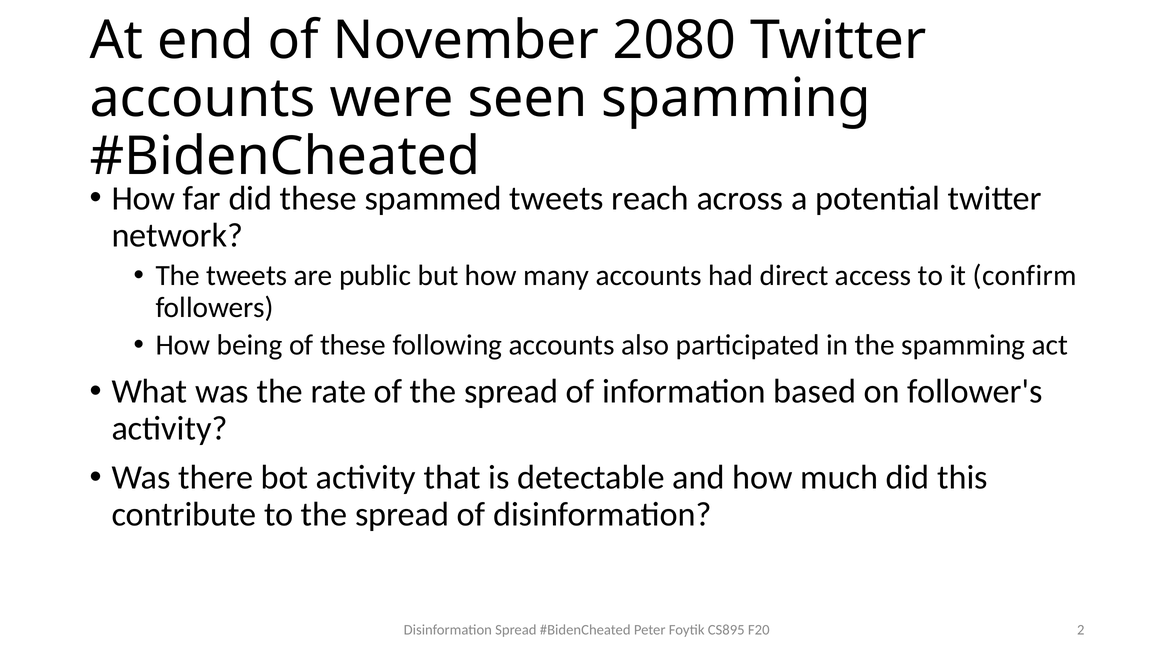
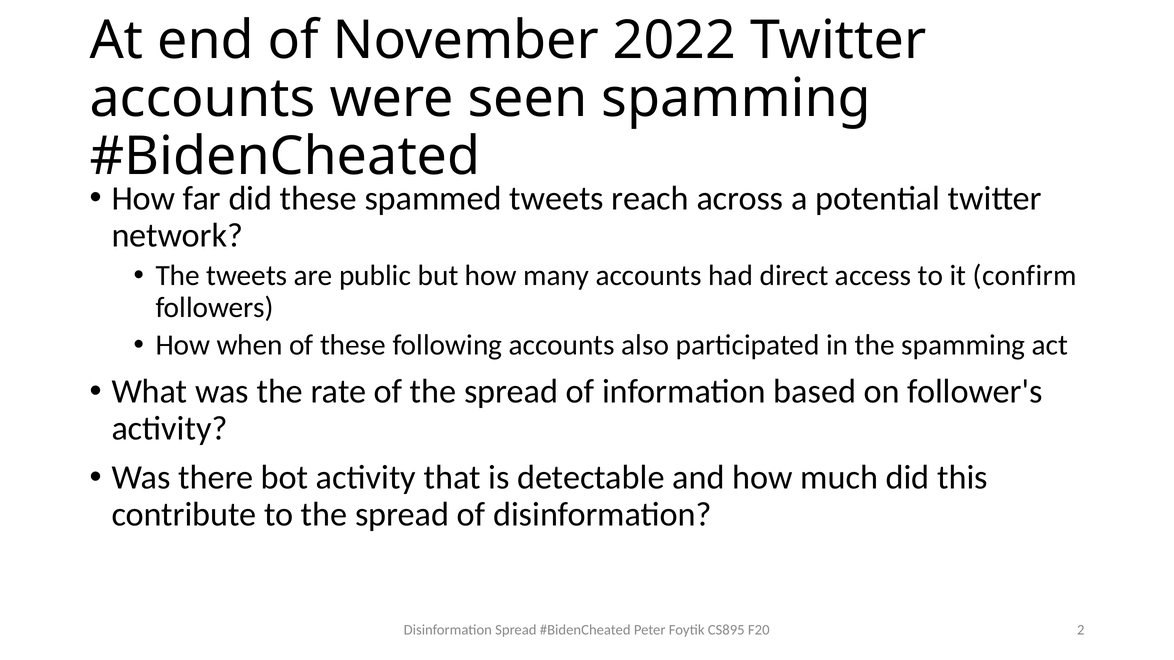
2080: 2080 -> 2022
being: being -> when
